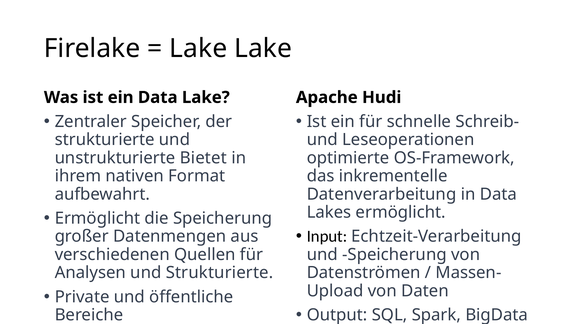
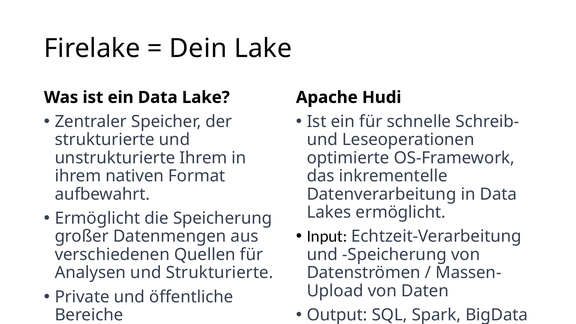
Lake at (198, 48): Lake -> Dein
unstrukturierte Bietet: Bietet -> Ihrem
